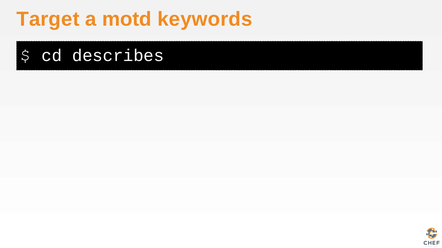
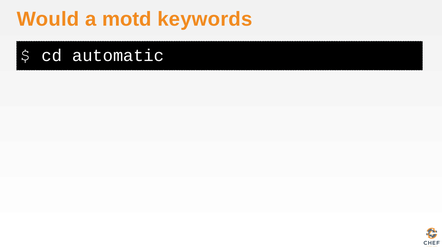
Target: Target -> Would
describes: describes -> automatic
